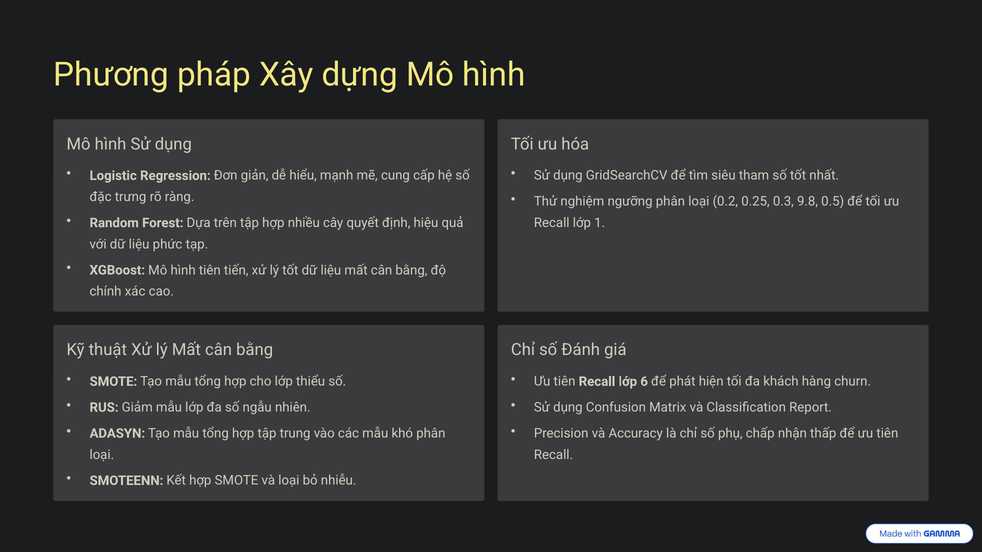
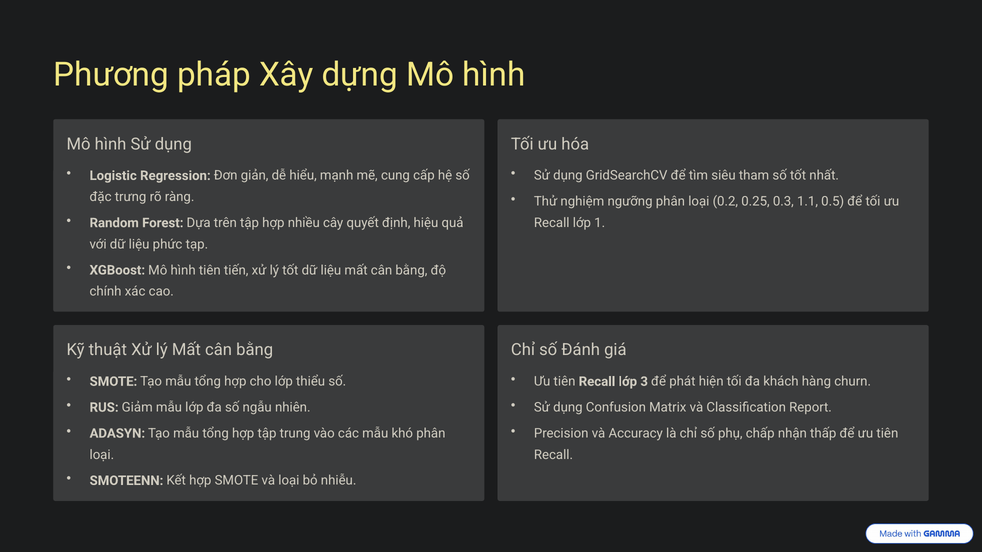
9.8: 9.8 -> 1.1
6: 6 -> 3
